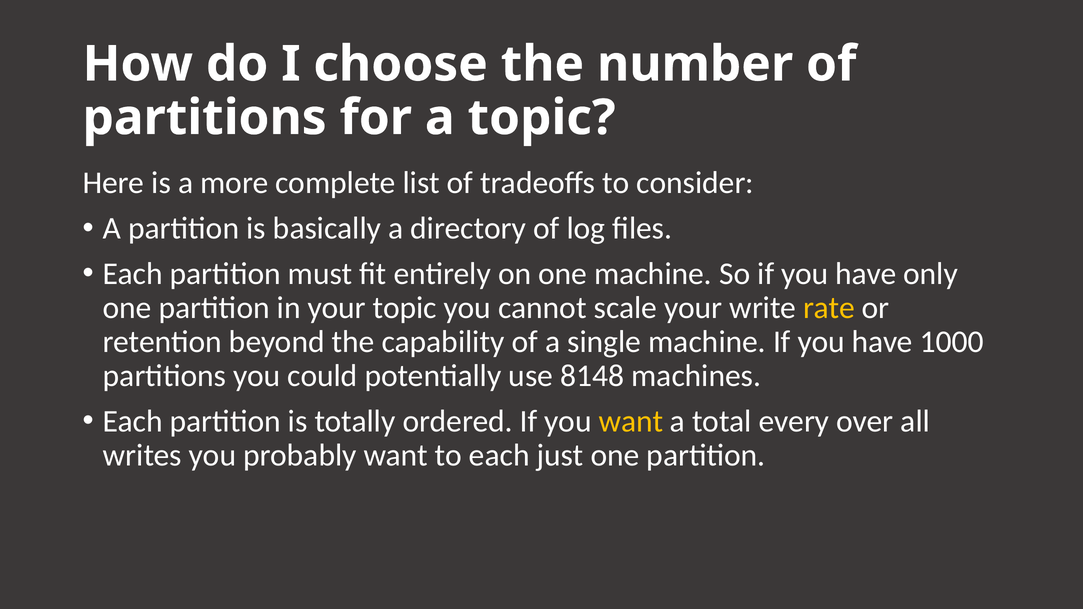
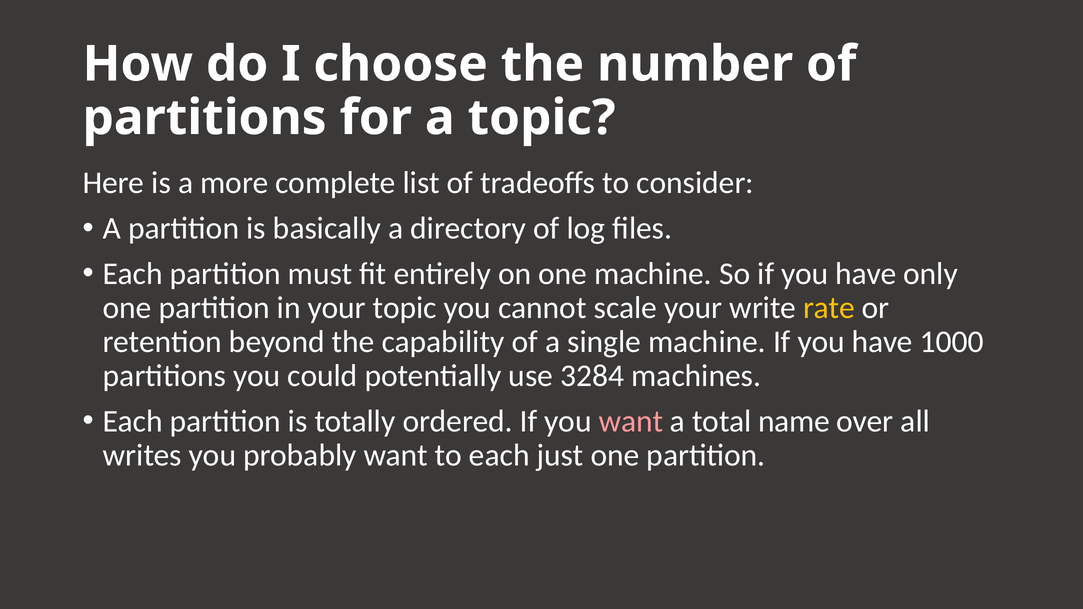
8148: 8148 -> 3284
want at (631, 421) colour: yellow -> pink
every: every -> name
